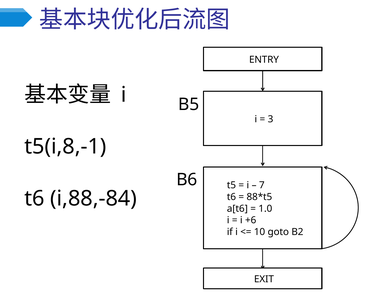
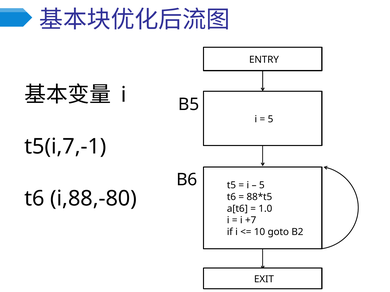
3 at (271, 119): 3 -> 5
t5(i,8,-1: t5(i,8,-1 -> t5(i,7,-1
7 at (262, 186): 7 -> 5
i,88,-84: i,88,-84 -> i,88,-80
+6: +6 -> +7
